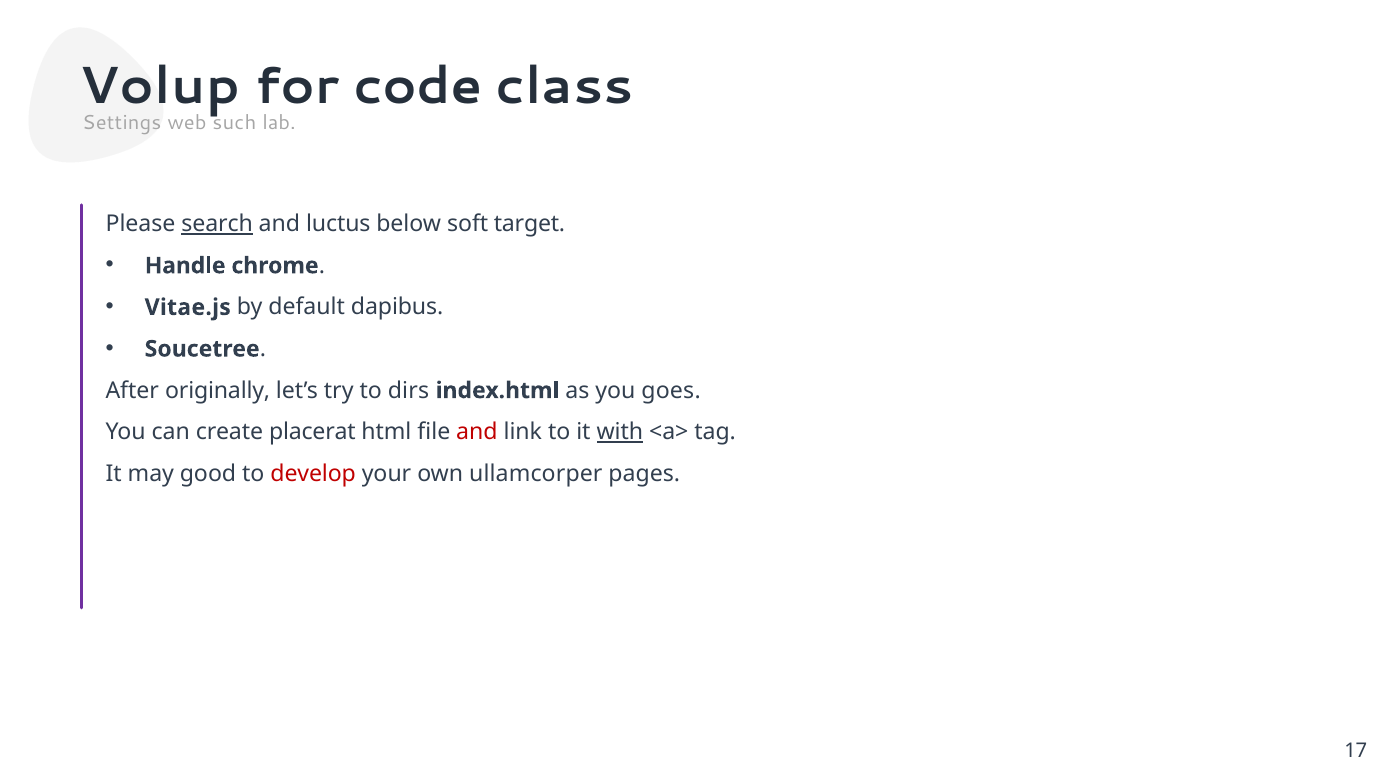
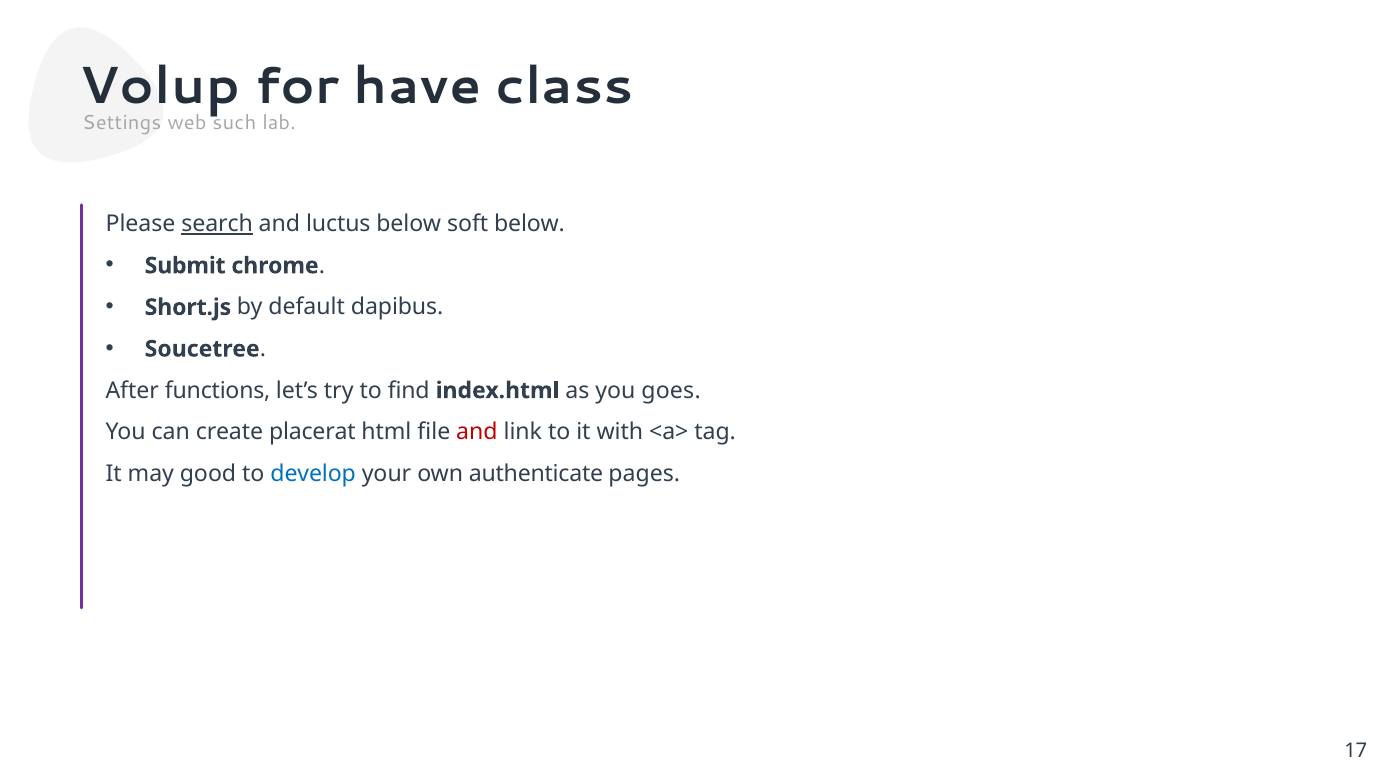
code: code -> have
soft target: target -> below
Handle: Handle -> Submit
Vitae.js: Vitae.js -> Short.js
originally: originally -> functions
dirs: dirs -> find
with underline: present -> none
develop colour: red -> blue
ullamcorper: ullamcorper -> authenticate
